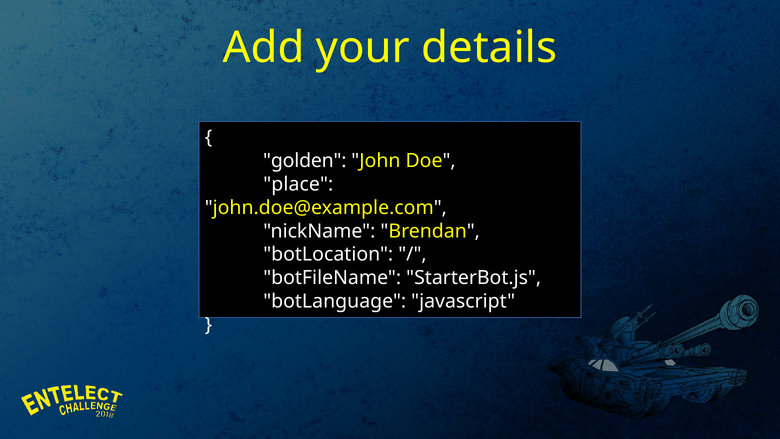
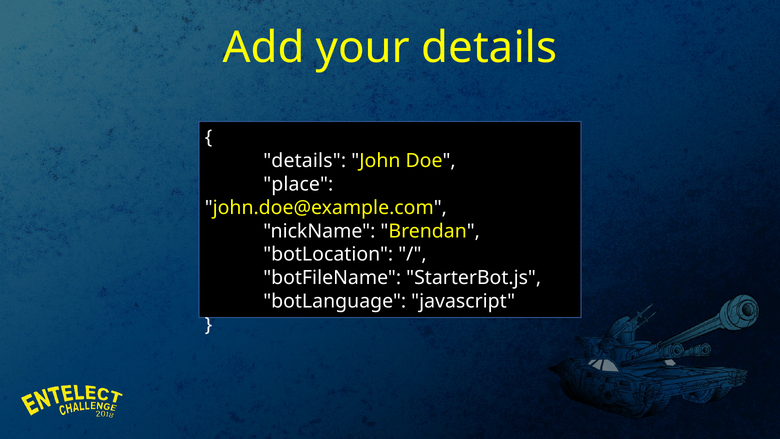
golden at (305, 161): golden -> details
